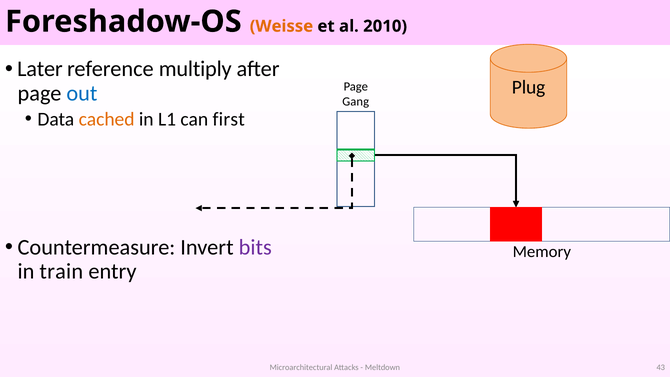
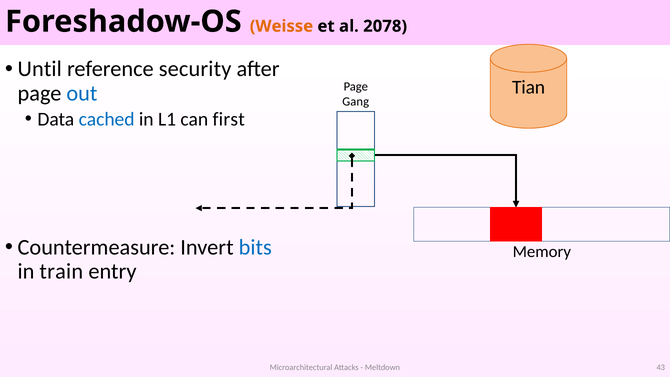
2010: 2010 -> 2078
Later: Later -> Until
multiply: multiply -> security
Plug: Plug -> Tian
cached colour: orange -> blue
bits colour: purple -> blue
